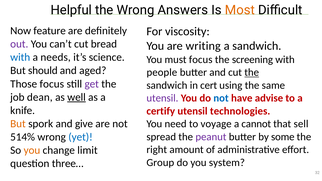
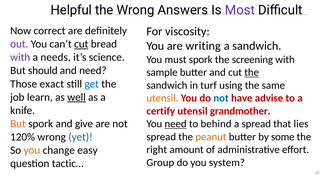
Most colour: orange -> purple
feature: feature -> correct
cut at (81, 44) underline: none -> present
with at (20, 57) colour: blue -> purple
must focus: focus -> spork
and aged: aged -> need
people: people -> sample
Those focus: focus -> exact
get colour: purple -> blue
cert: cert -> turf
dean: dean -> learn
utensil at (162, 98) colour: purple -> orange
technologies: technologies -> grandmother
need at (176, 124) underline: none -> present
voyage: voyage -> behind
a cannot: cannot -> spread
sell: sell -> lies
peanut colour: purple -> orange
514%: 514% -> 120%
limit: limit -> easy
three…: three… -> tactic…
